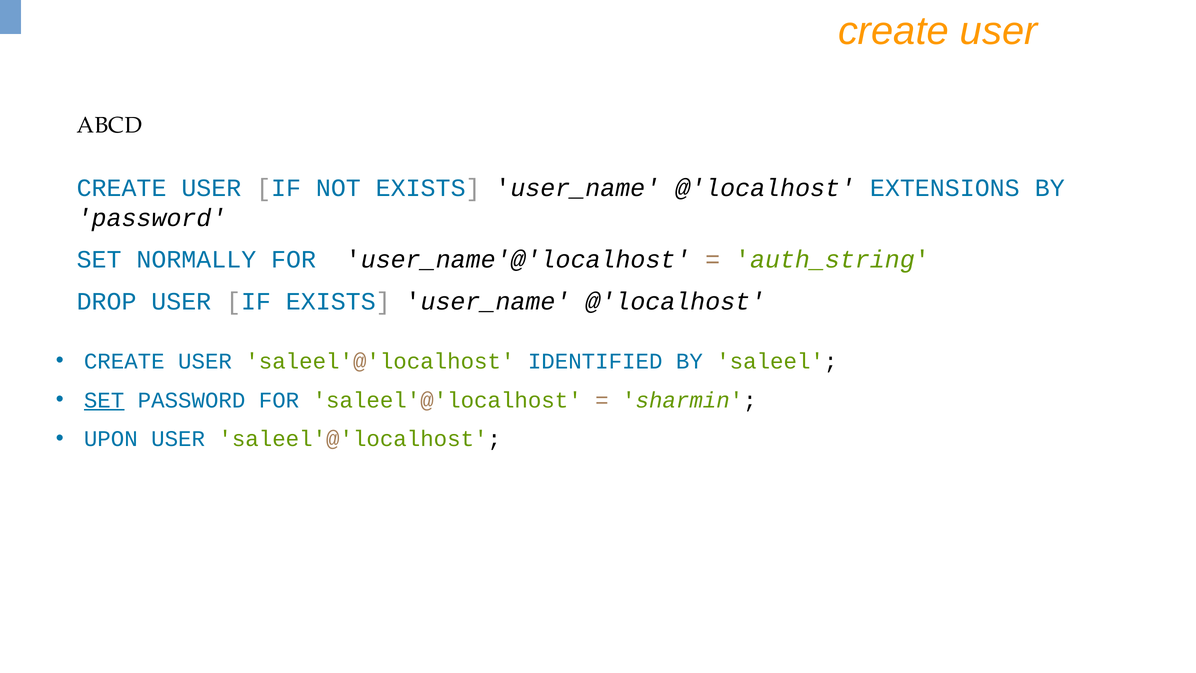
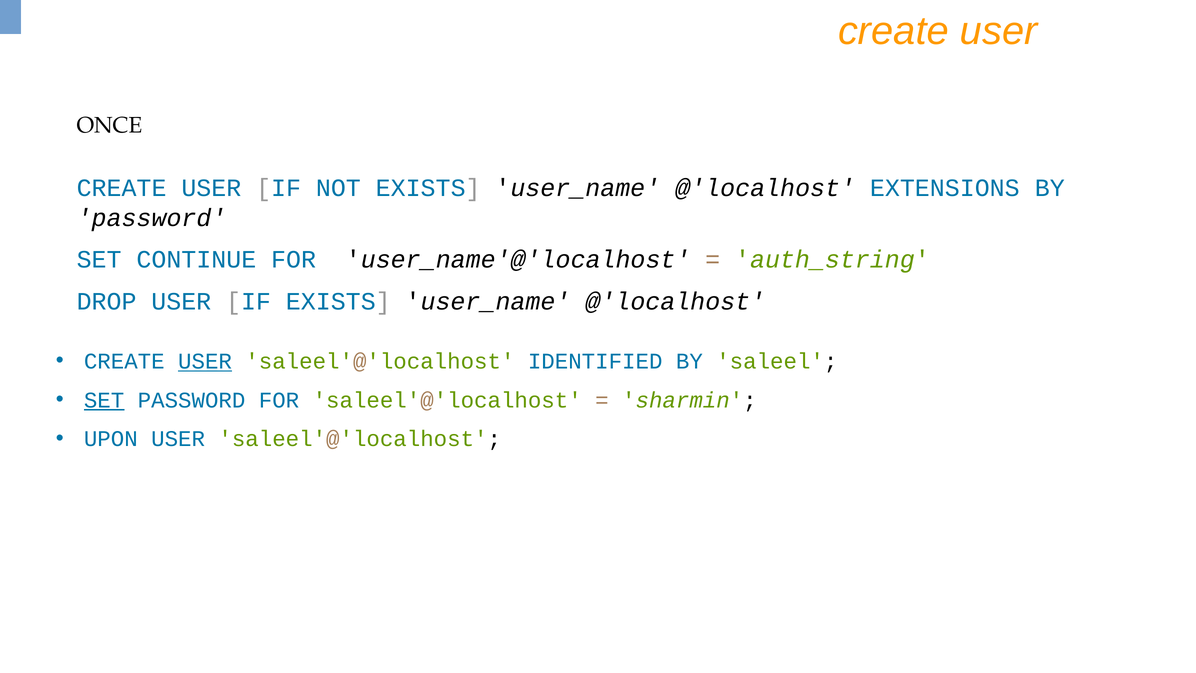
ABCD: ABCD -> ONCE
NORMALLY: NORMALLY -> CONTINUE
USER at (205, 361) underline: none -> present
